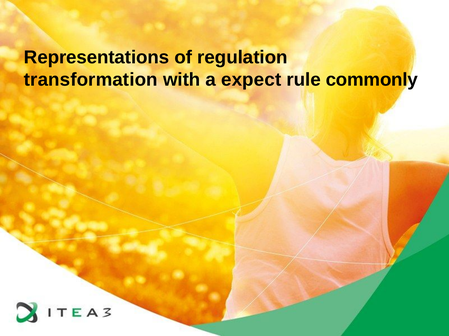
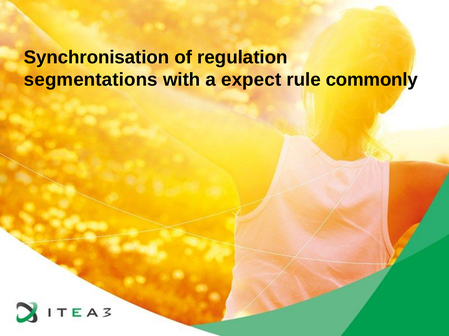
Representations: Representations -> Synchronisation
transformation: transformation -> segmentations
